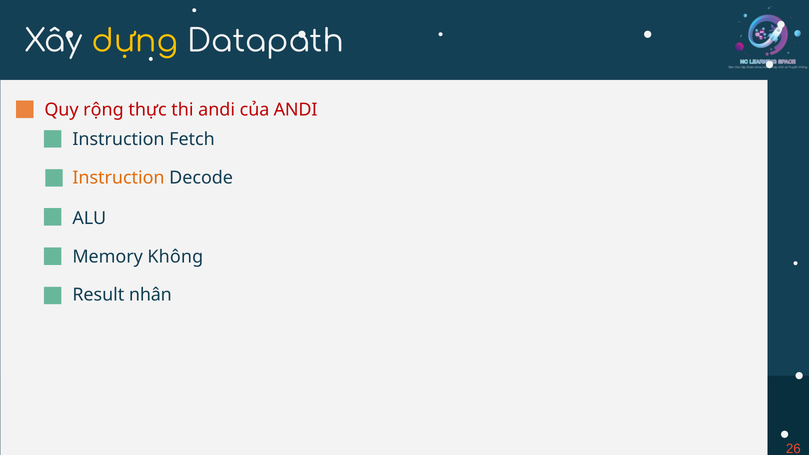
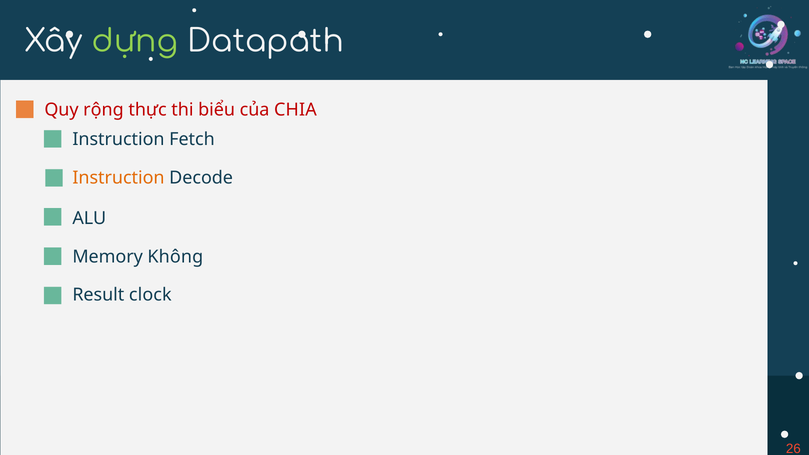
dựng colour: yellow -> light green
thi andi: andi -> biểu
của ANDI: ANDI -> CHIA
nhân: nhân -> clock
